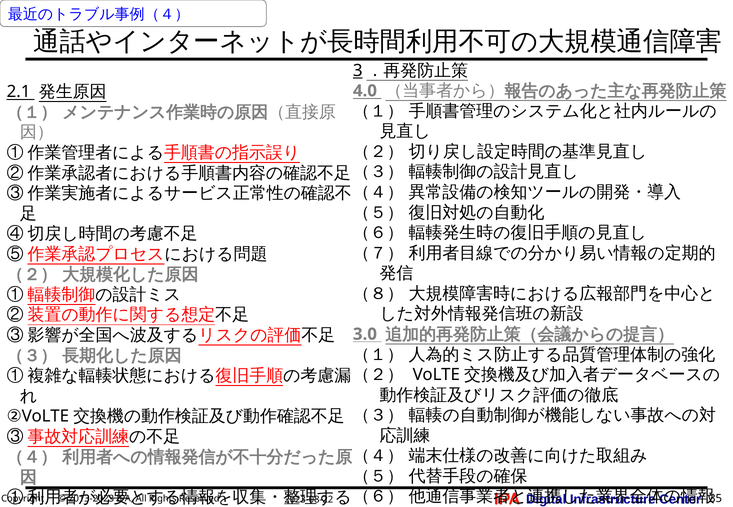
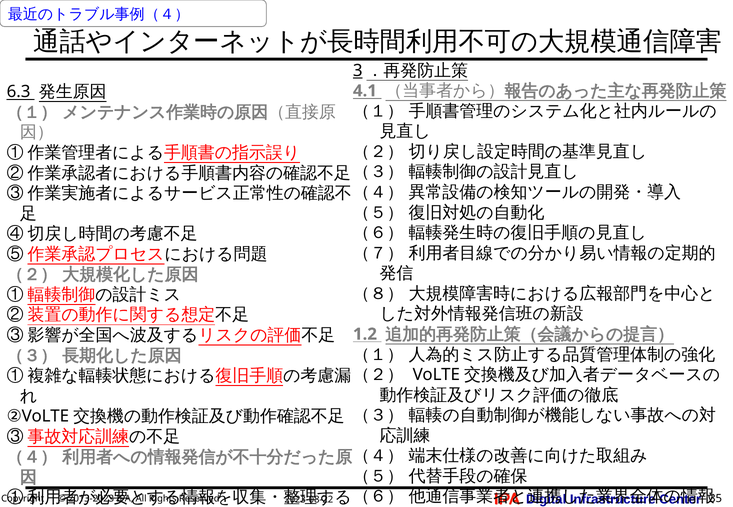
2.1: 2.1 -> 6.3
4.0: 4.0 -> 4.1
3.0: 3.0 -> 1.2
